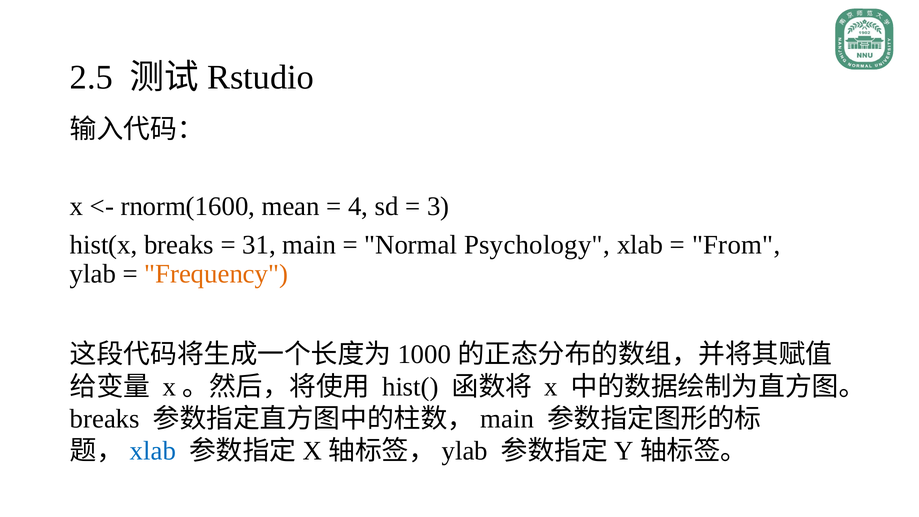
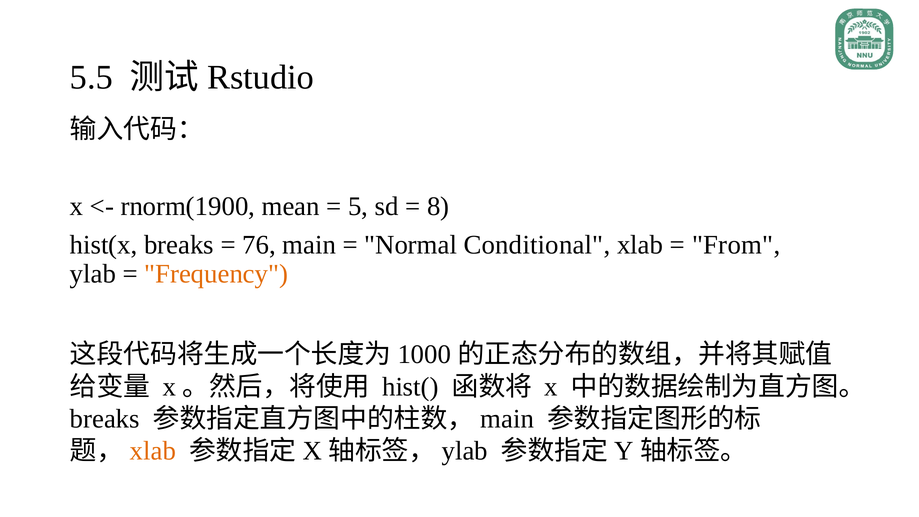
2.5: 2.5 -> 5.5
rnorm(1600: rnorm(1600 -> rnorm(1900
4: 4 -> 5
3: 3 -> 8
31: 31 -> 76
Psychology: Psychology -> Conditional
xlab at (153, 451) colour: blue -> orange
